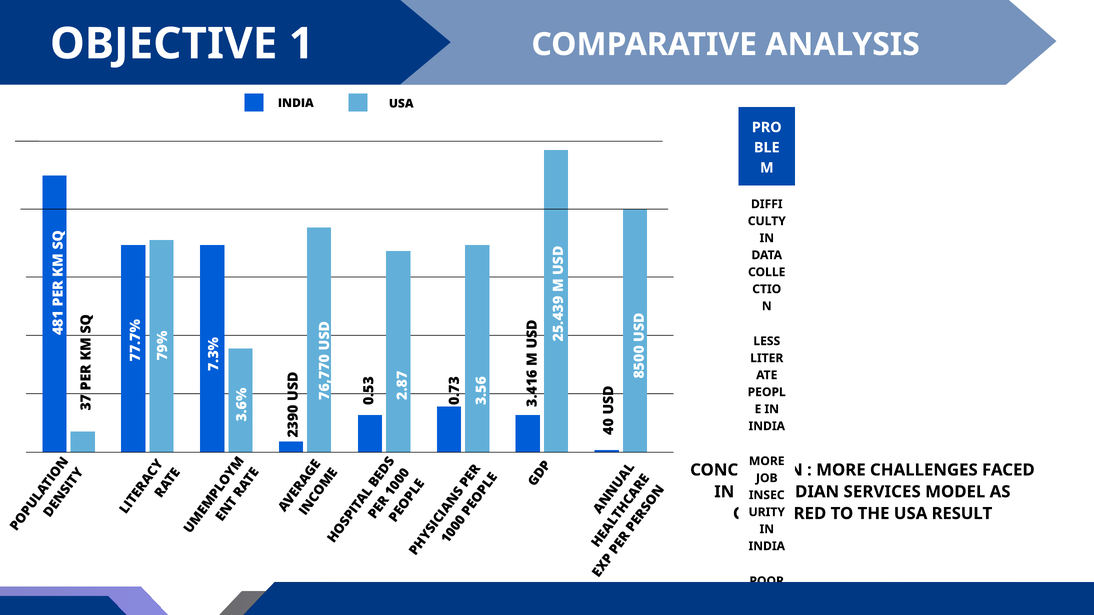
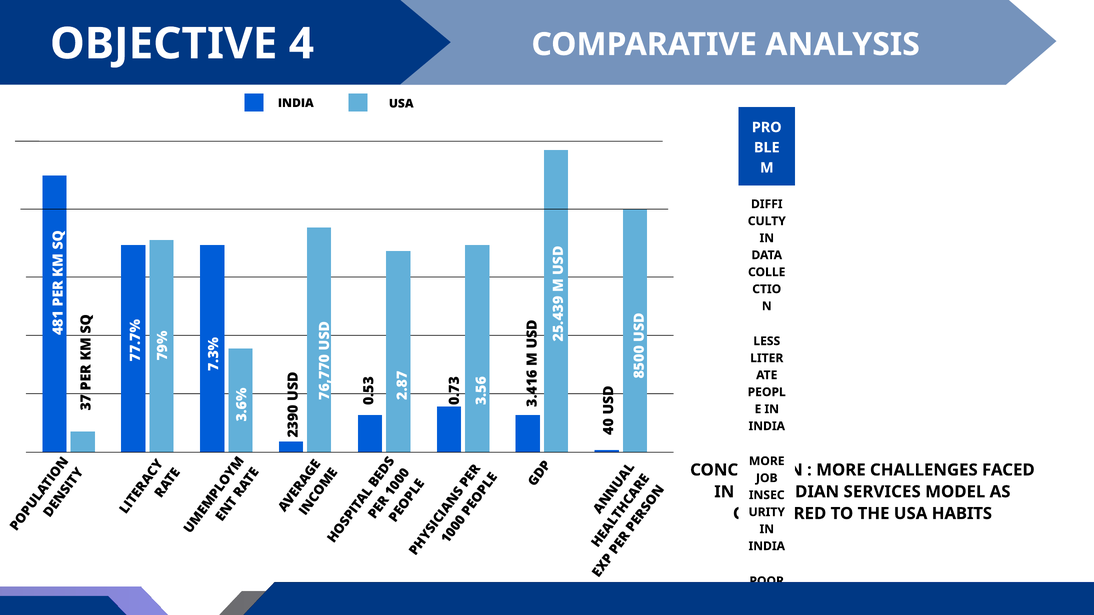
OBJECTIVE 1: 1 -> 4
RESULT: RESULT -> HABITS
